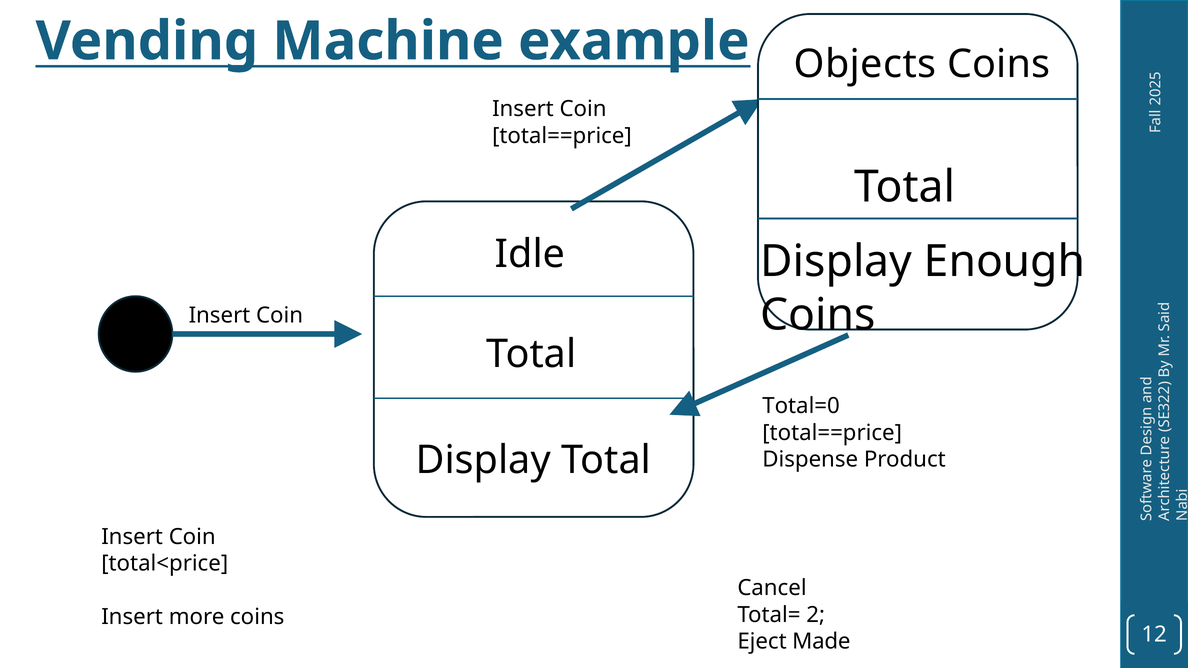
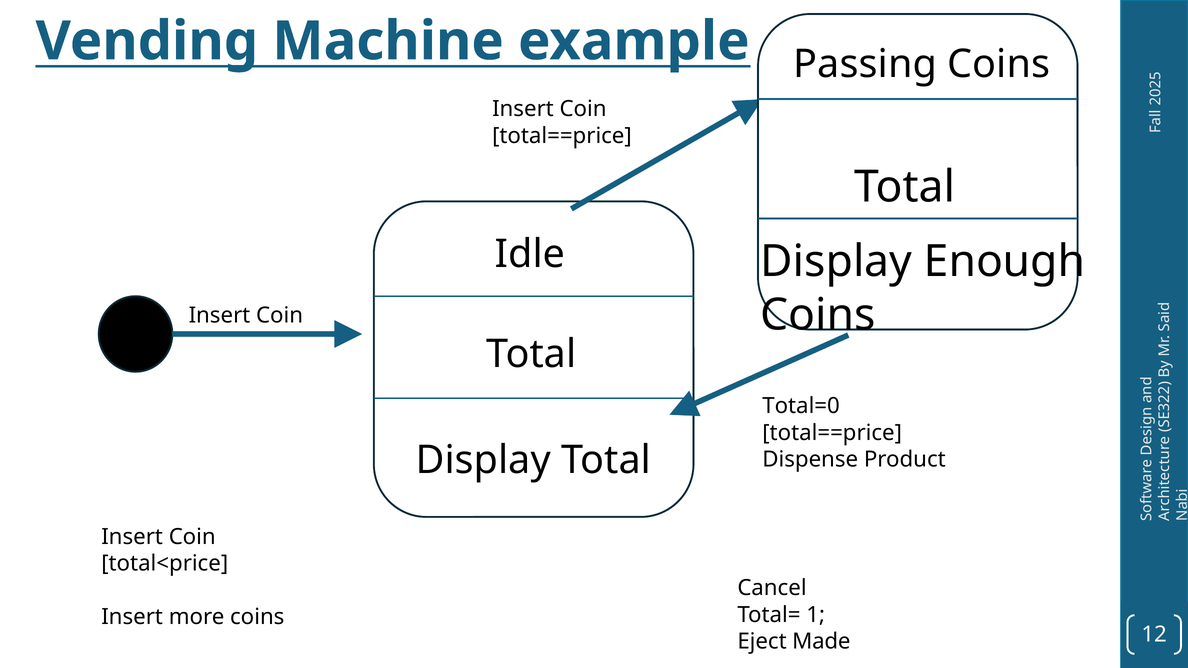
Objects: Objects -> Passing
Total= 2: 2 -> 1
